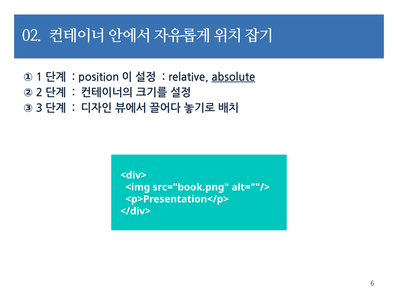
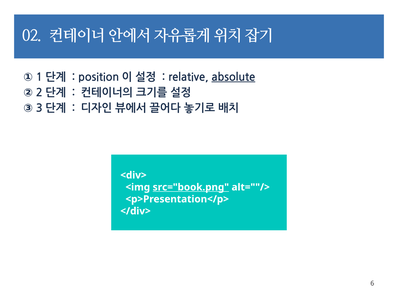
src="book.png underline: none -> present
